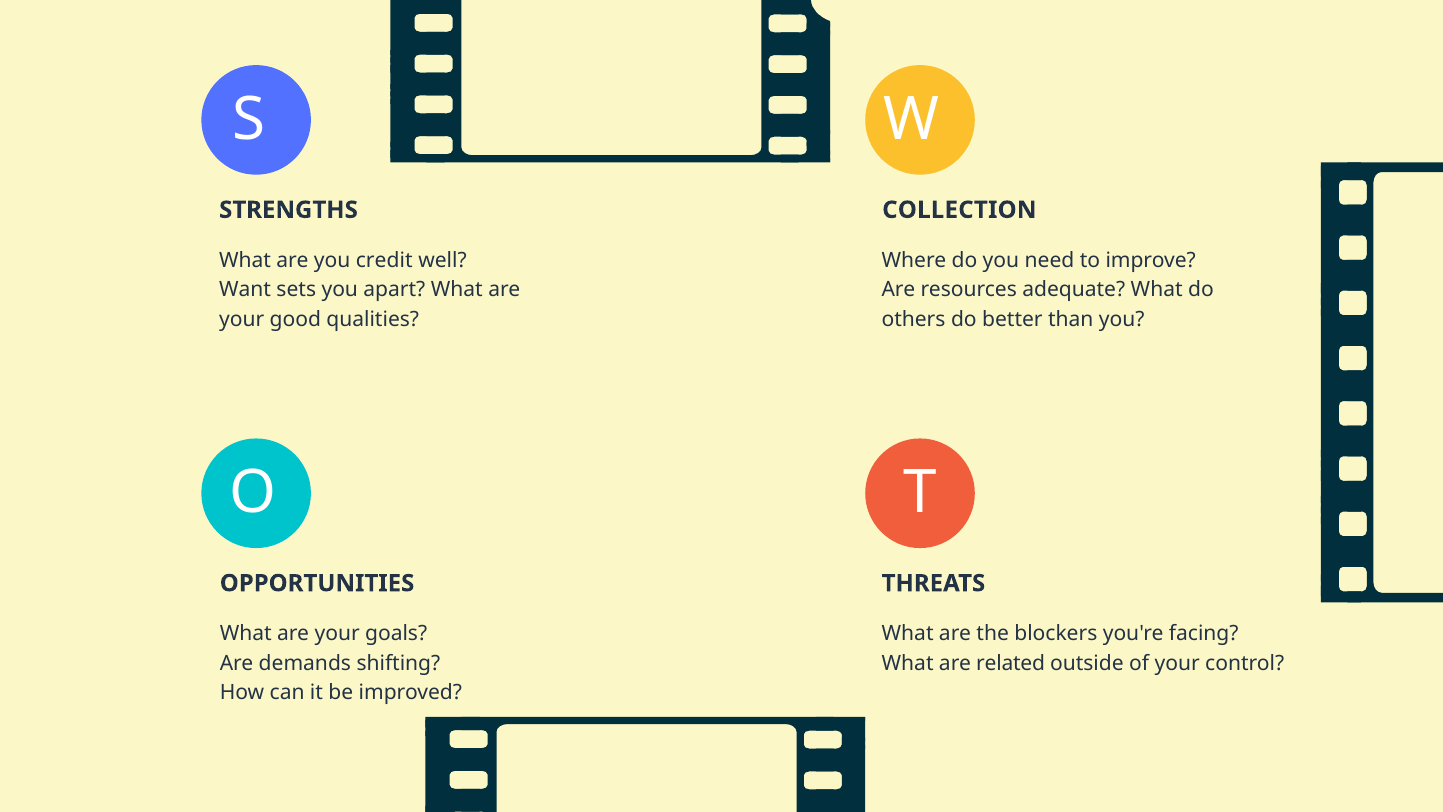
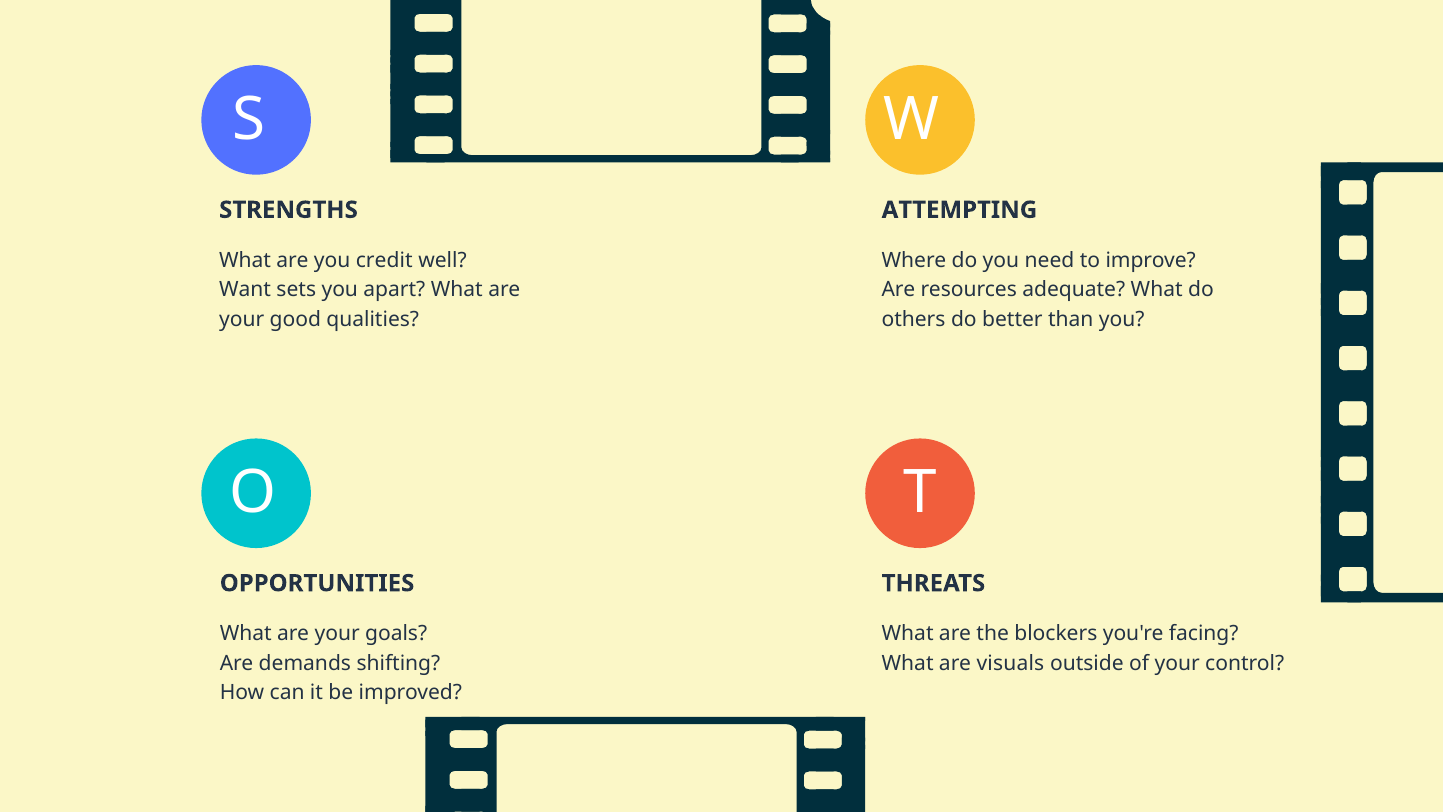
COLLECTION: COLLECTION -> ATTEMPTING
related: related -> visuals
